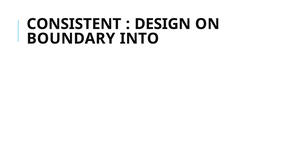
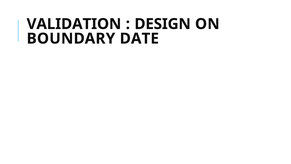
CONSISTENT: CONSISTENT -> VALIDATION
INTO: INTO -> DATE
